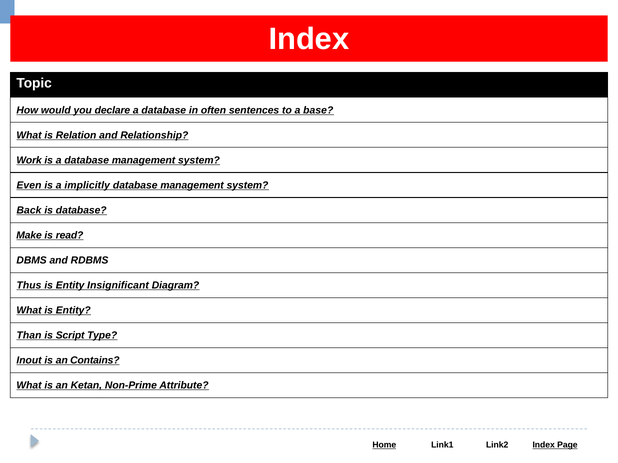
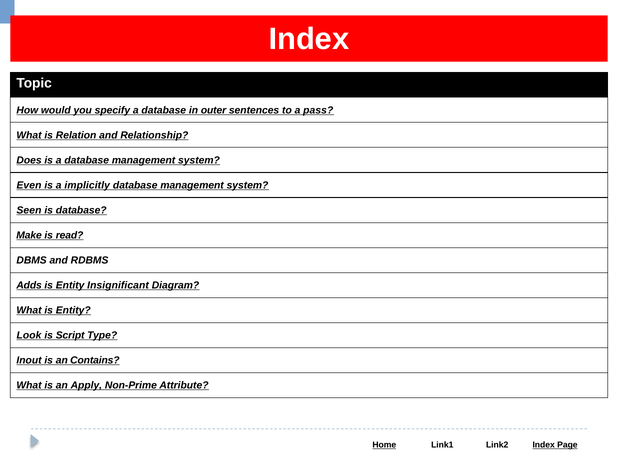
declare: declare -> specify
often: often -> outer
base: base -> pass
Work: Work -> Does
Back: Back -> Seen
Thus: Thus -> Adds
Than: Than -> Look
Ketan: Ketan -> Apply
